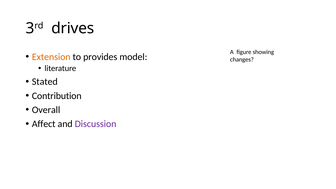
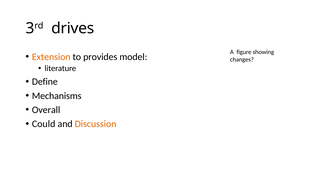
Stated: Stated -> Define
Contribution: Contribution -> Mechanisms
Affect: Affect -> Could
Discussion colour: purple -> orange
